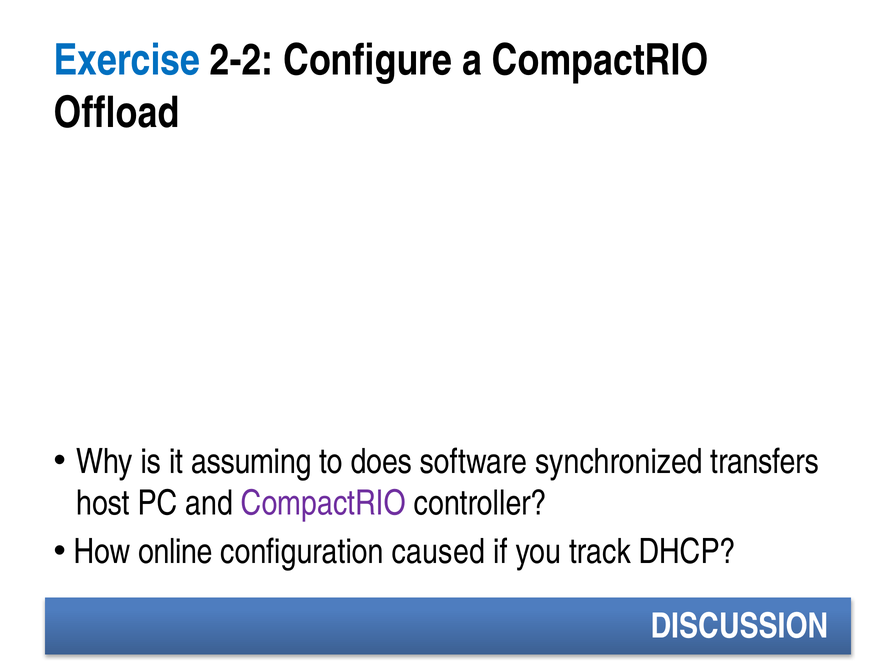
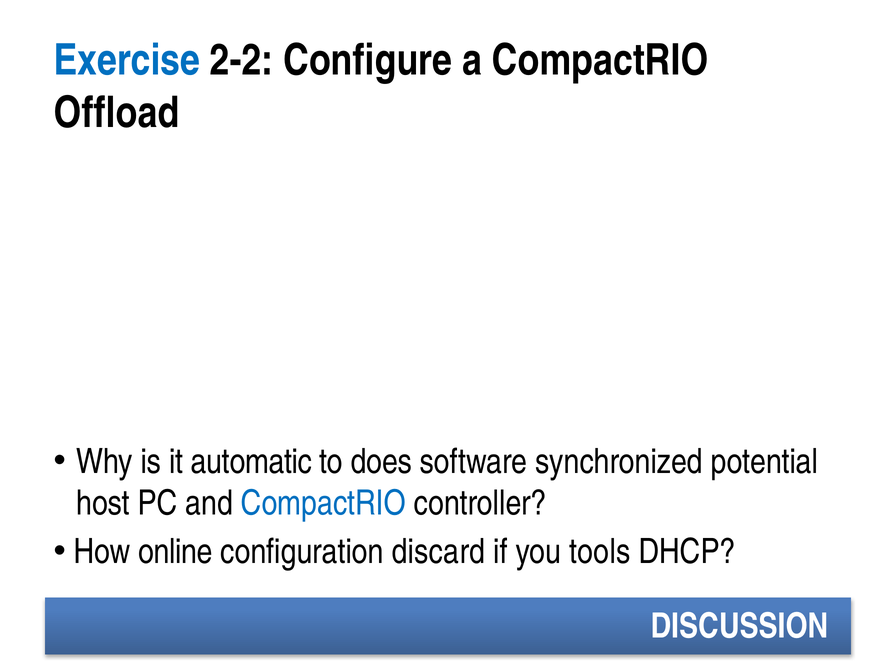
assuming: assuming -> automatic
transfers: transfers -> potential
CompactRIO at (324, 503) colour: purple -> blue
caused: caused -> discard
track: track -> tools
